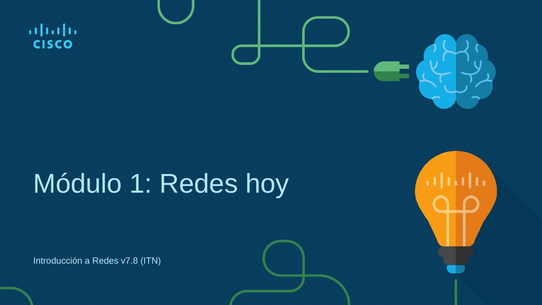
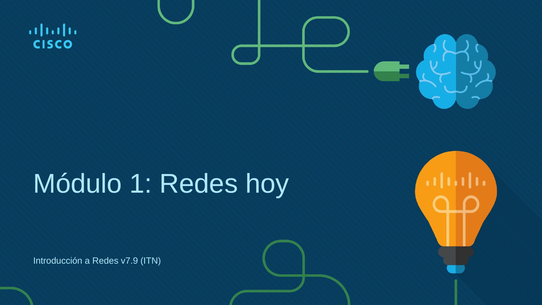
v7.8: v7.8 -> v7.9
